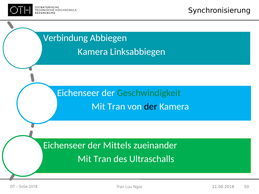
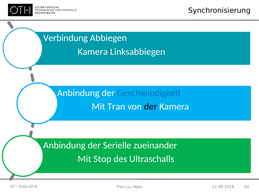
Eichenseer at (78, 93): Eichenseer -> Anbindung
Geschwindigkeit colour: green -> blue
Eichenseer at (64, 145): Eichenseer -> Anbindung
Mittels: Mittels -> Serielle
Tran at (102, 159): Tran -> Stop
